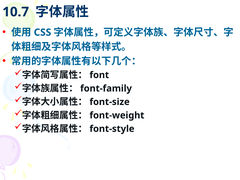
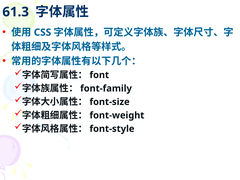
10.7: 10.7 -> 61.3
